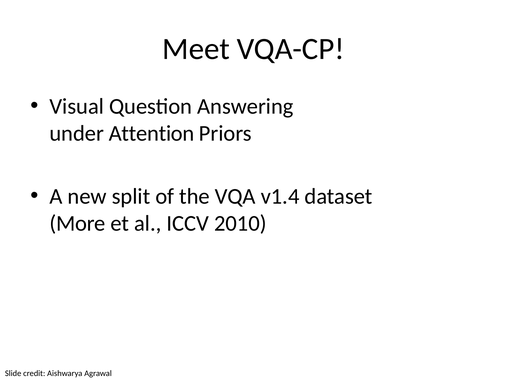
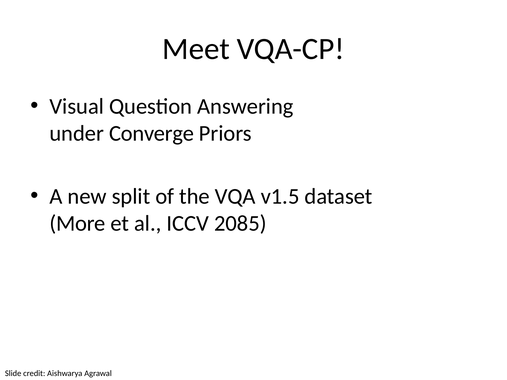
Attention: Attention -> Converge
v1.4: v1.4 -> v1.5
2010: 2010 -> 2085
